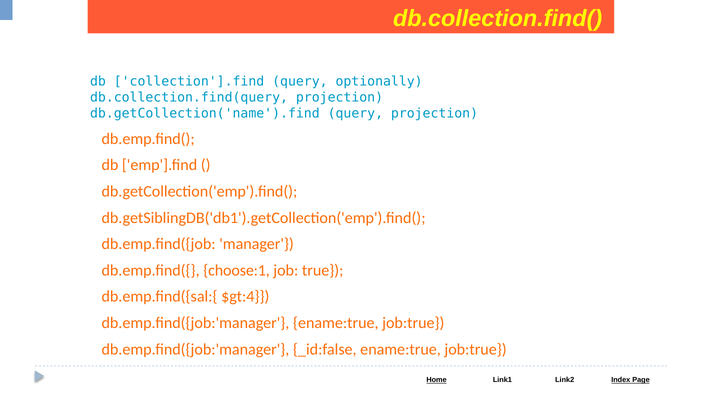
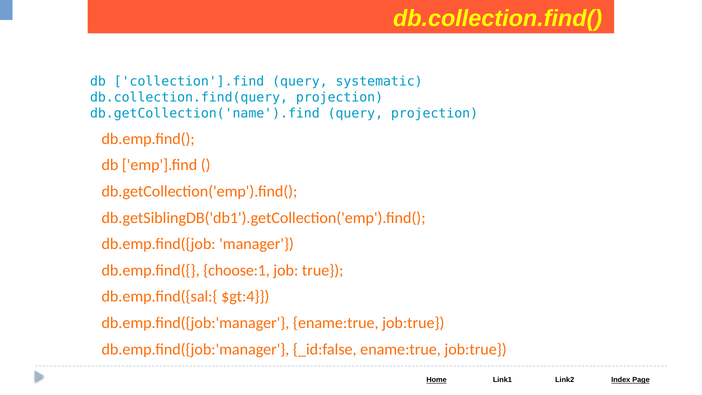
optionally: optionally -> systematic
